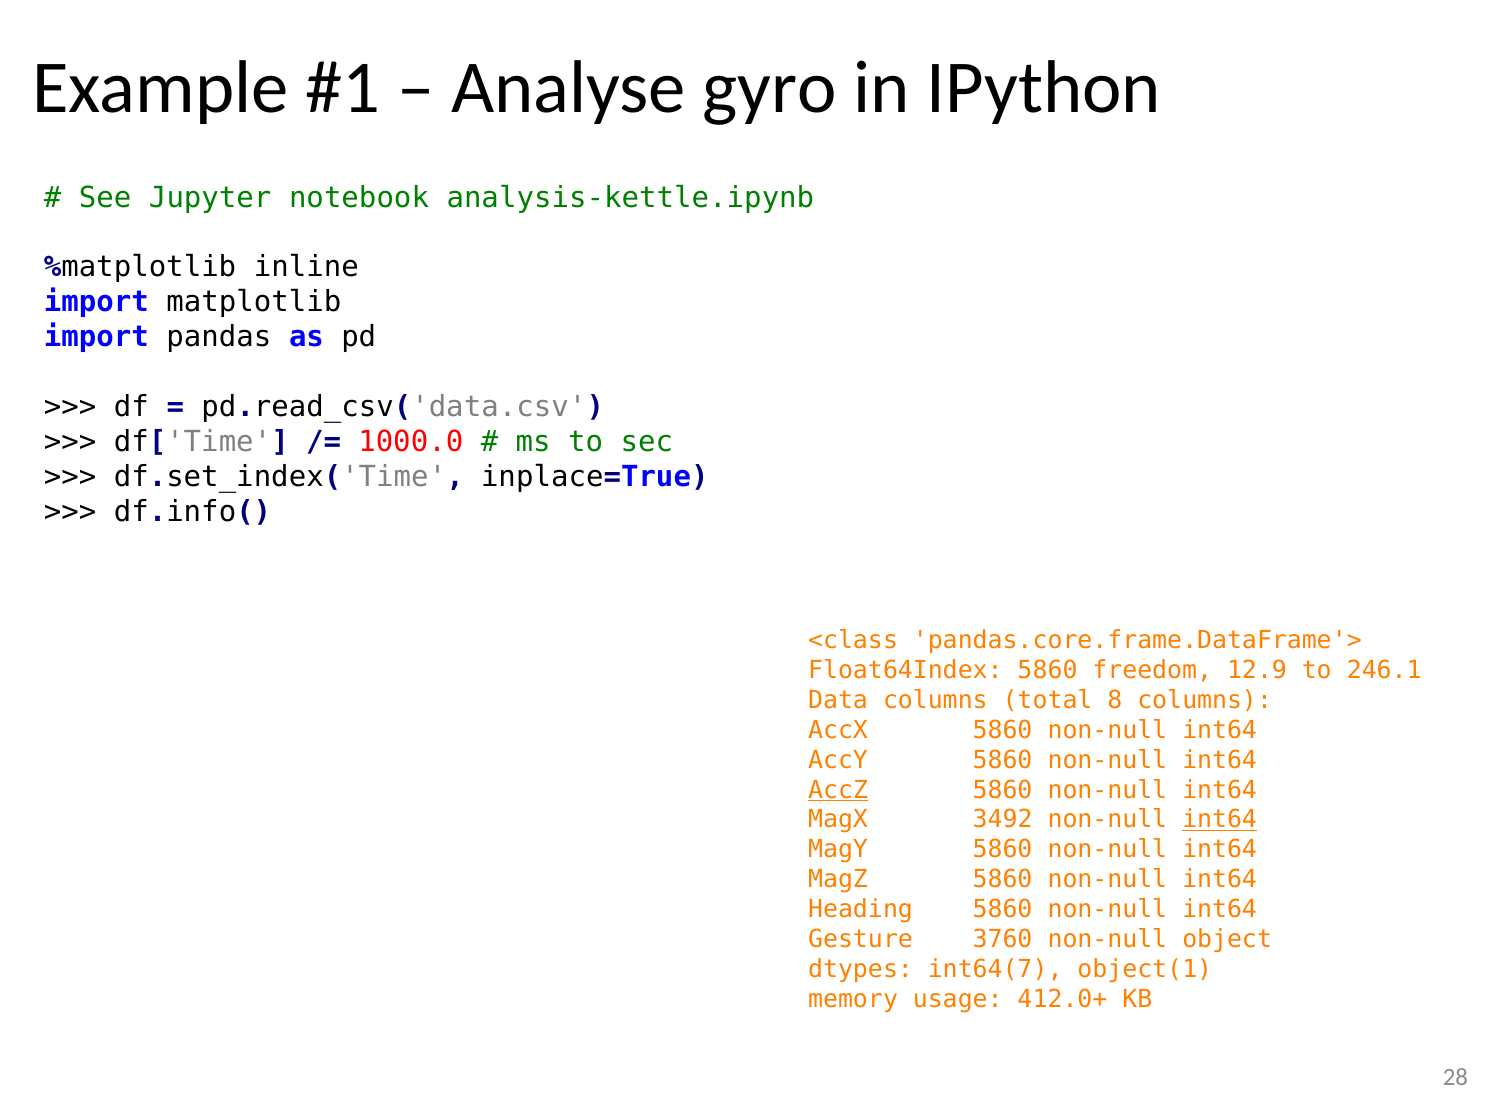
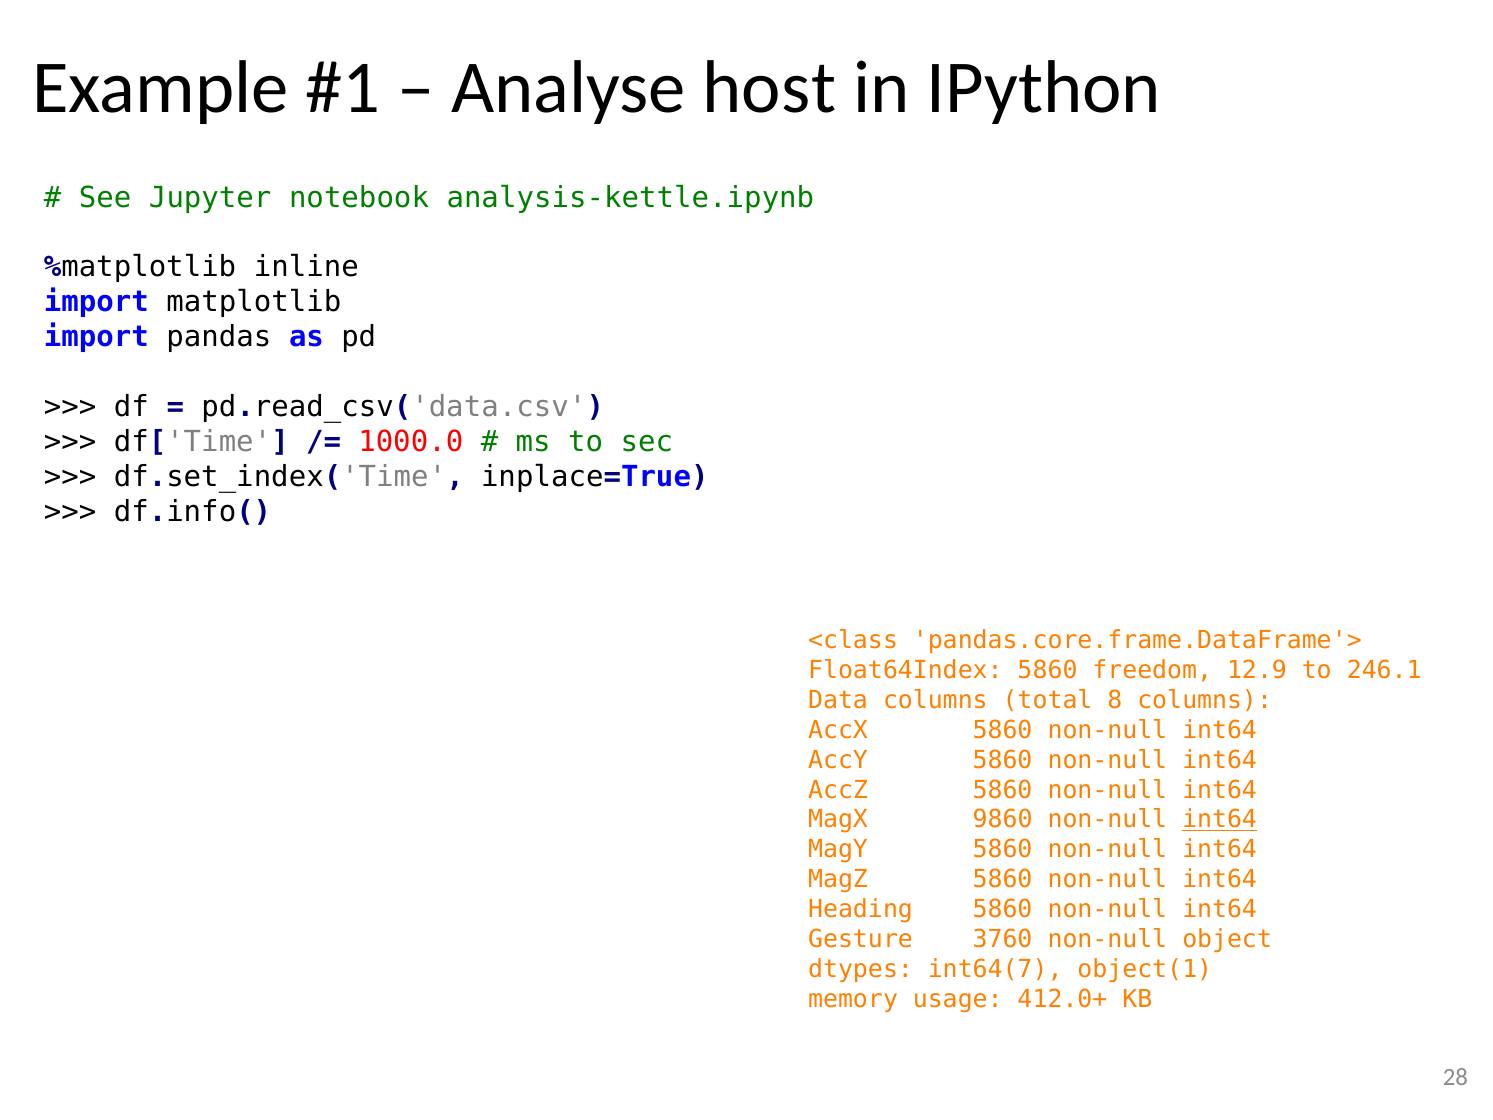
gyro: gyro -> host
AccZ underline: present -> none
3492: 3492 -> 9860
